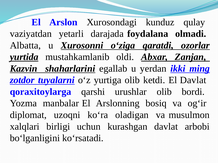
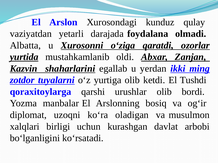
El Davlat: Davlat -> Tushdi
